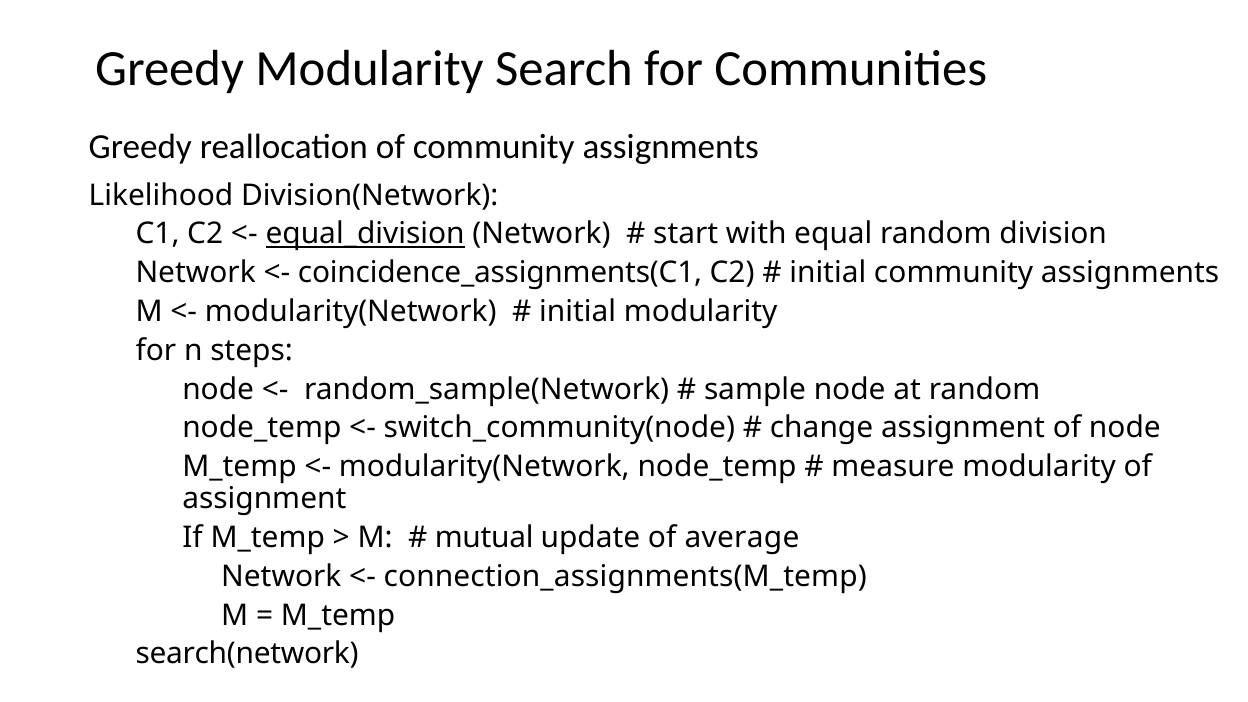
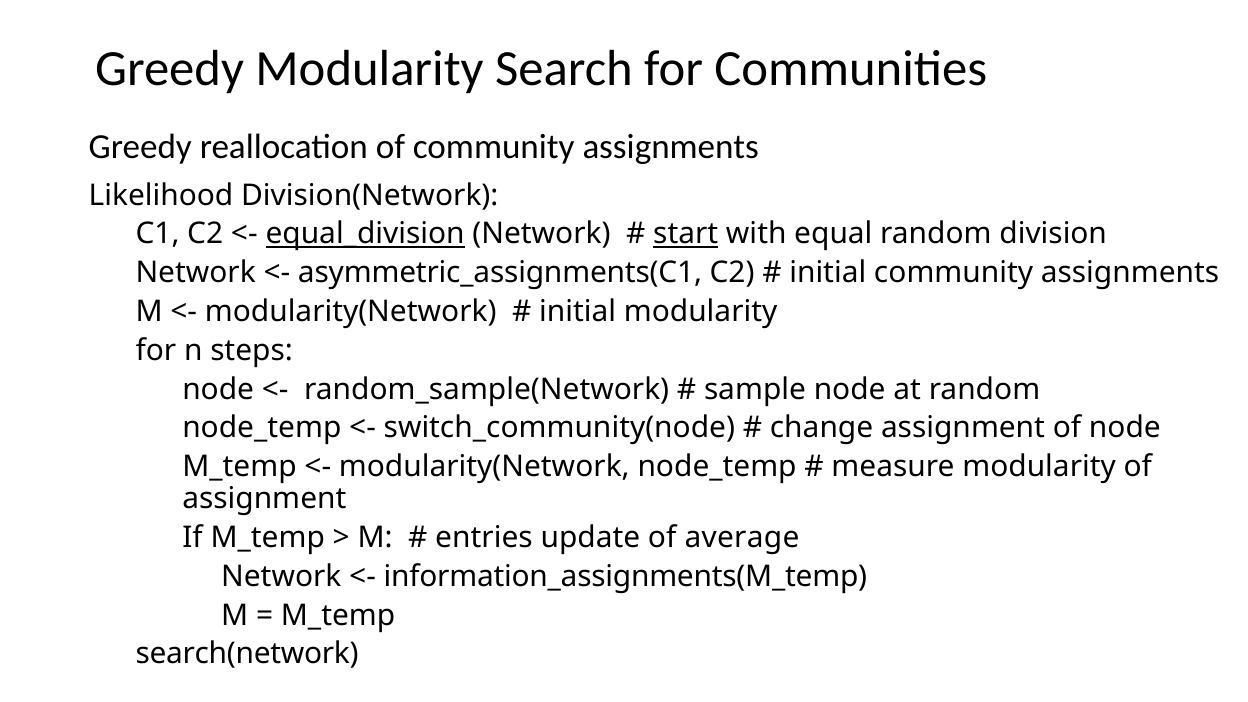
start underline: none -> present
coincidence_assignments(C1: coincidence_assignments(C1 -> asymmetric_assignments(C1
mutual: mutual -> entries
connection_assignments(M_temp: connection_assignments(M_temp -> information_assignments(M_temp
